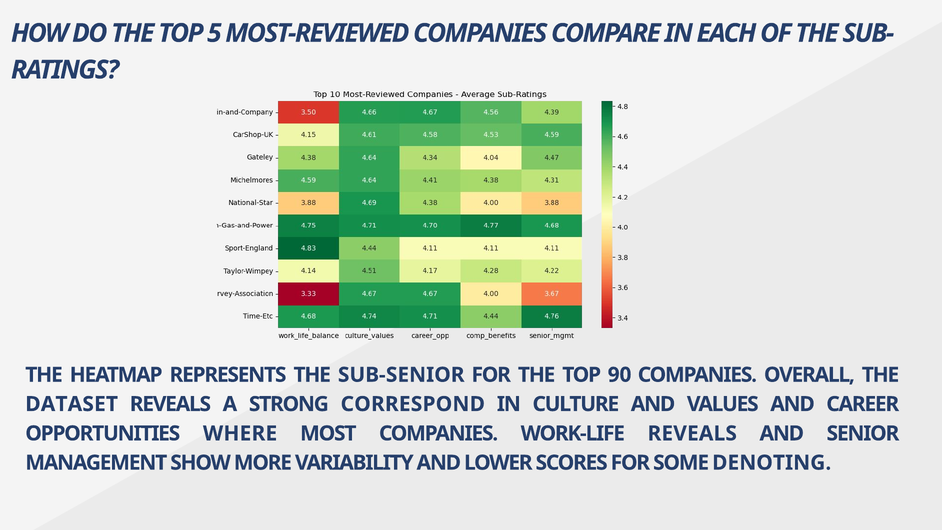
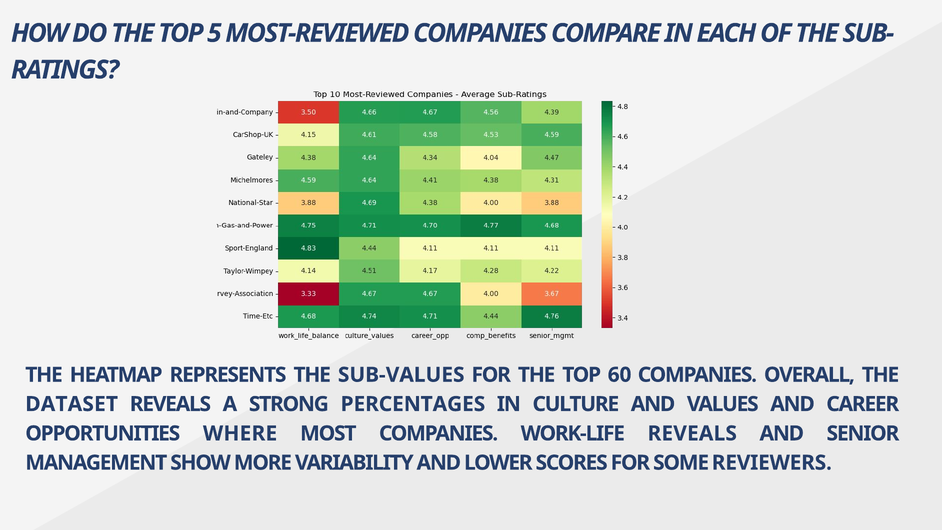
SUB-SENIOR: SUB-SENIOR -> SUB-VALUES
90: 90 -> 60
CORRESPOND: CORRESPOND -> PERCENTAGES
DENOTING: DENOTING -> REVIEWERS
